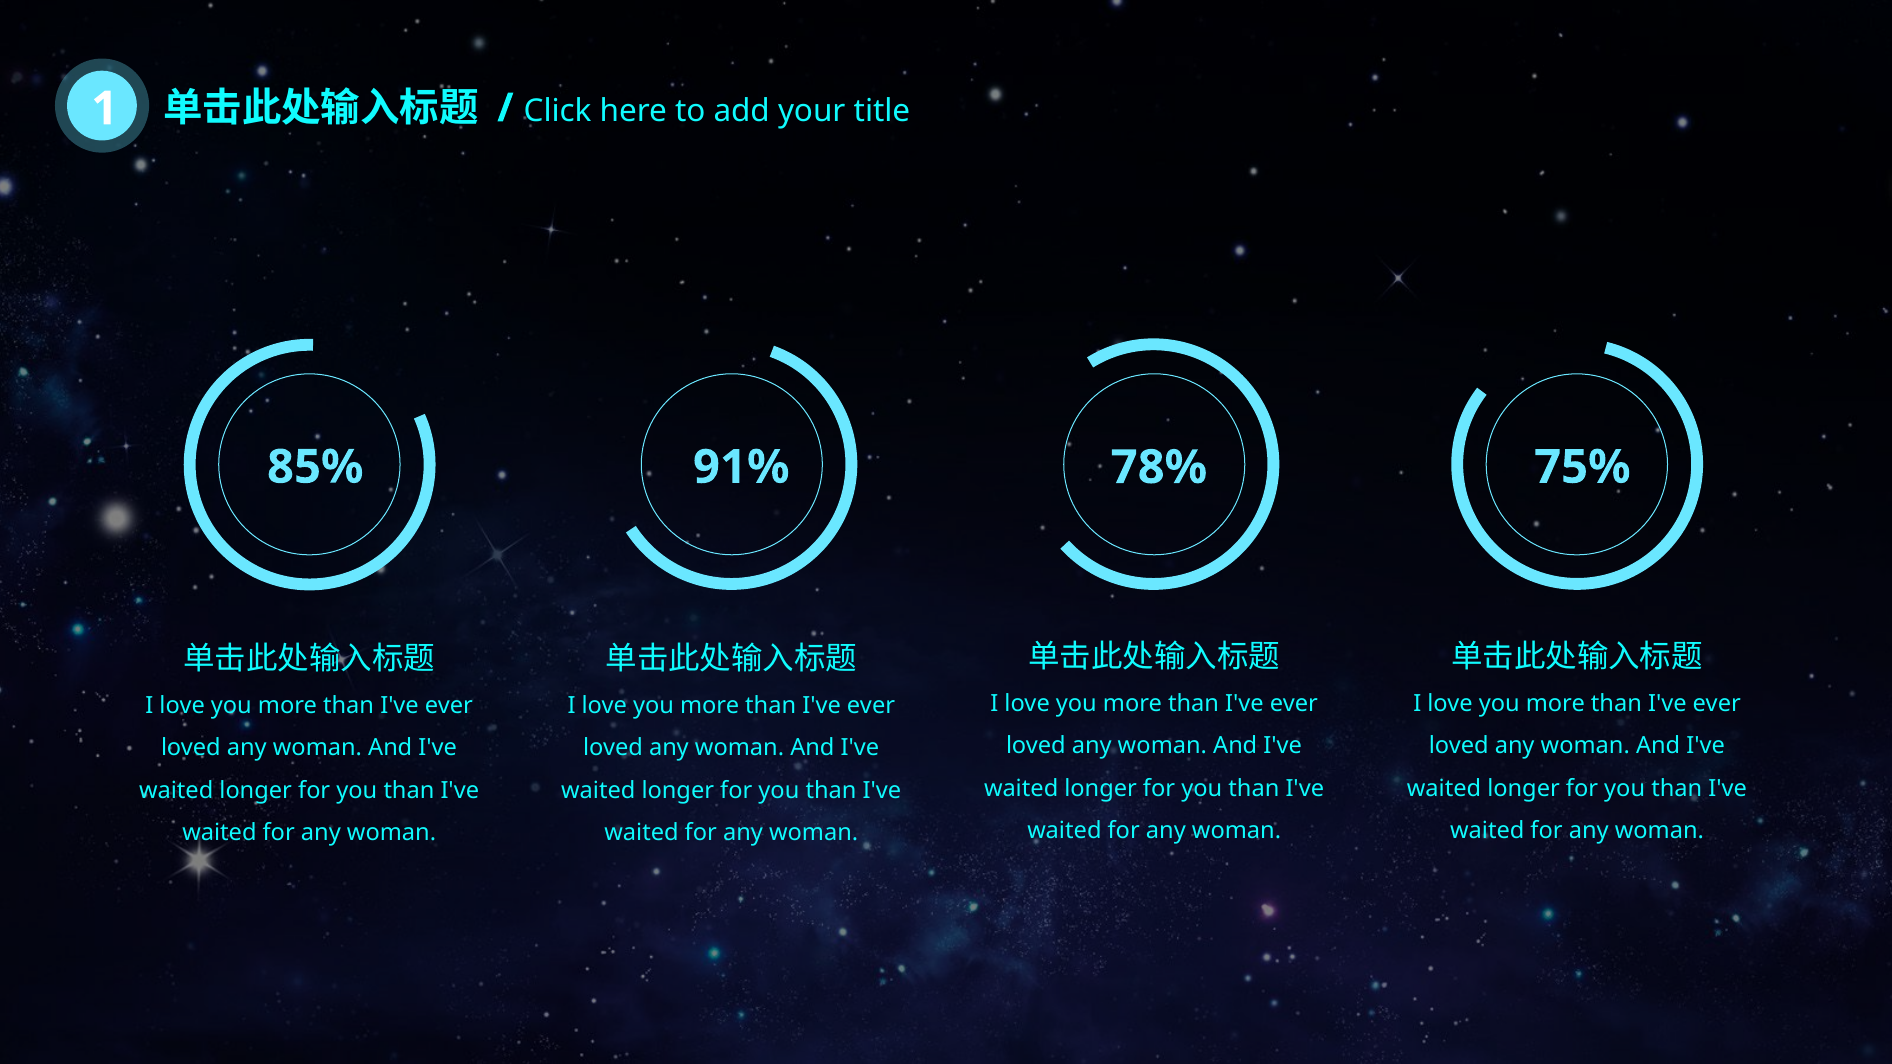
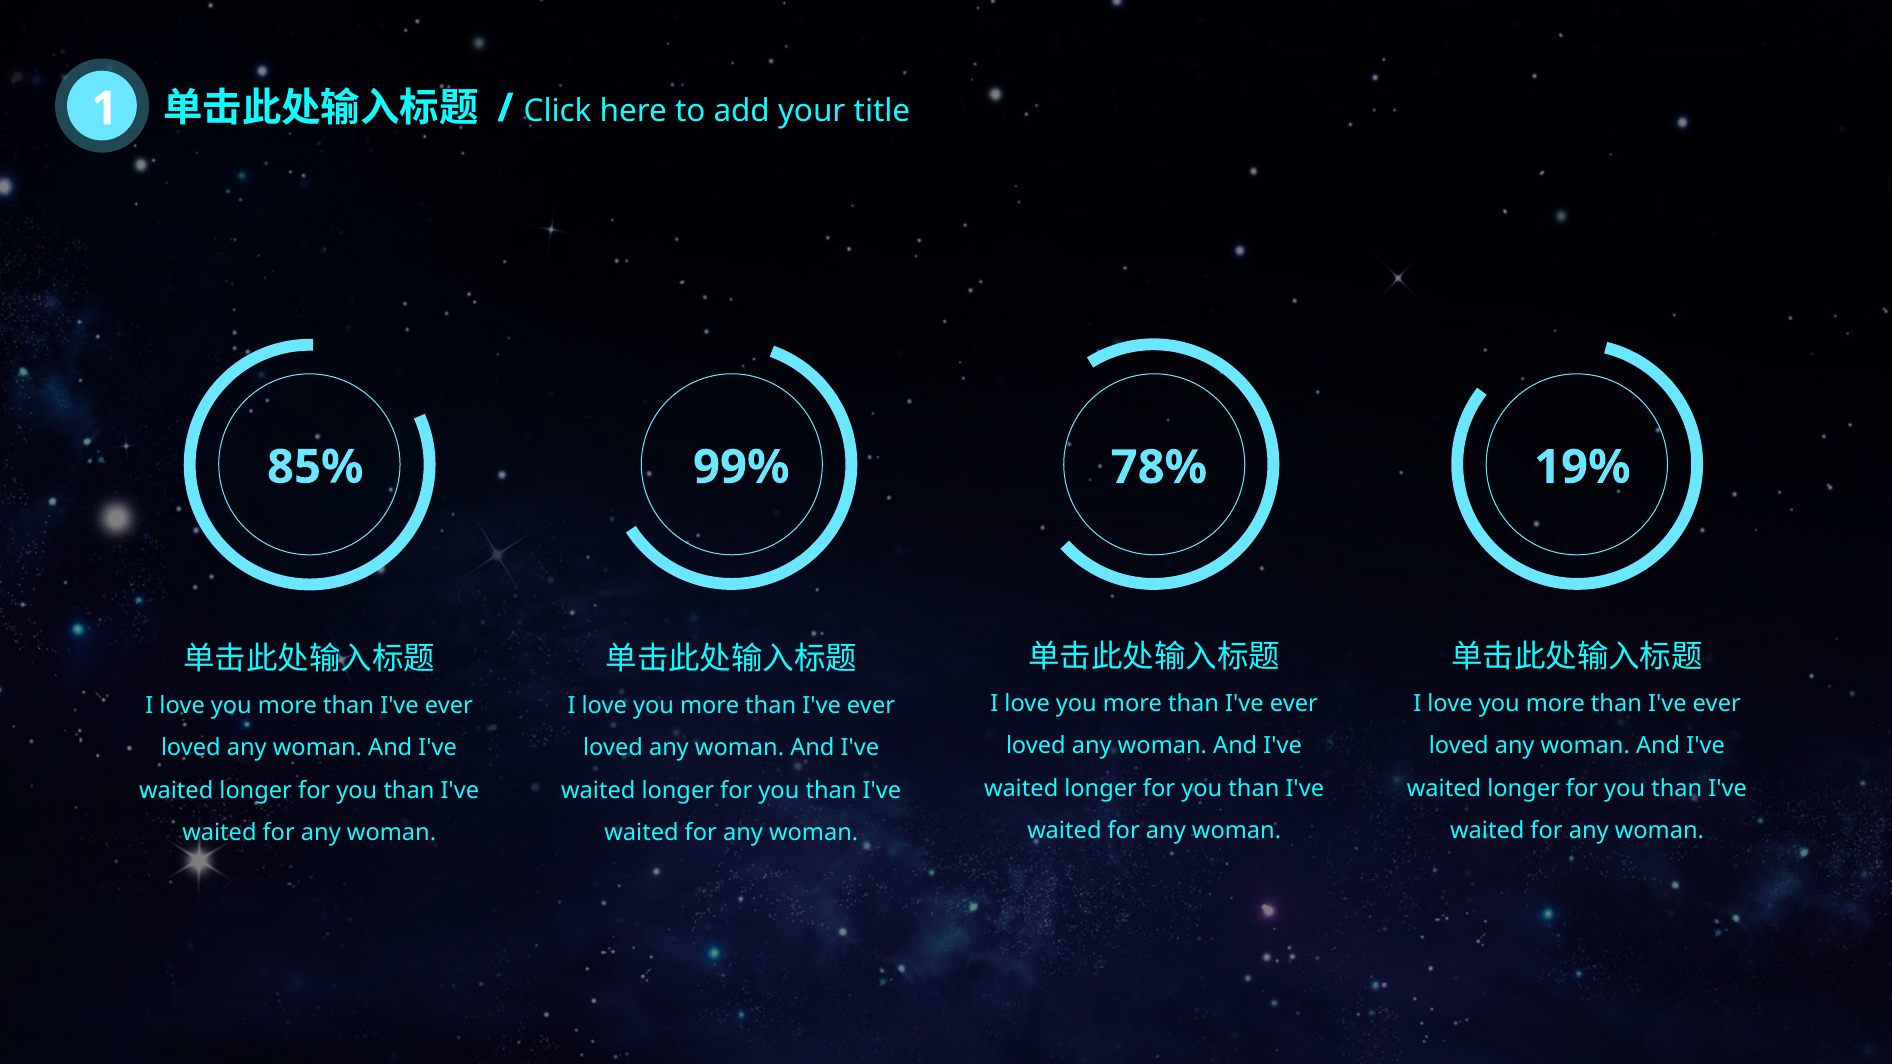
91%: 91% -> 99%
75%: 75% -> 19%
